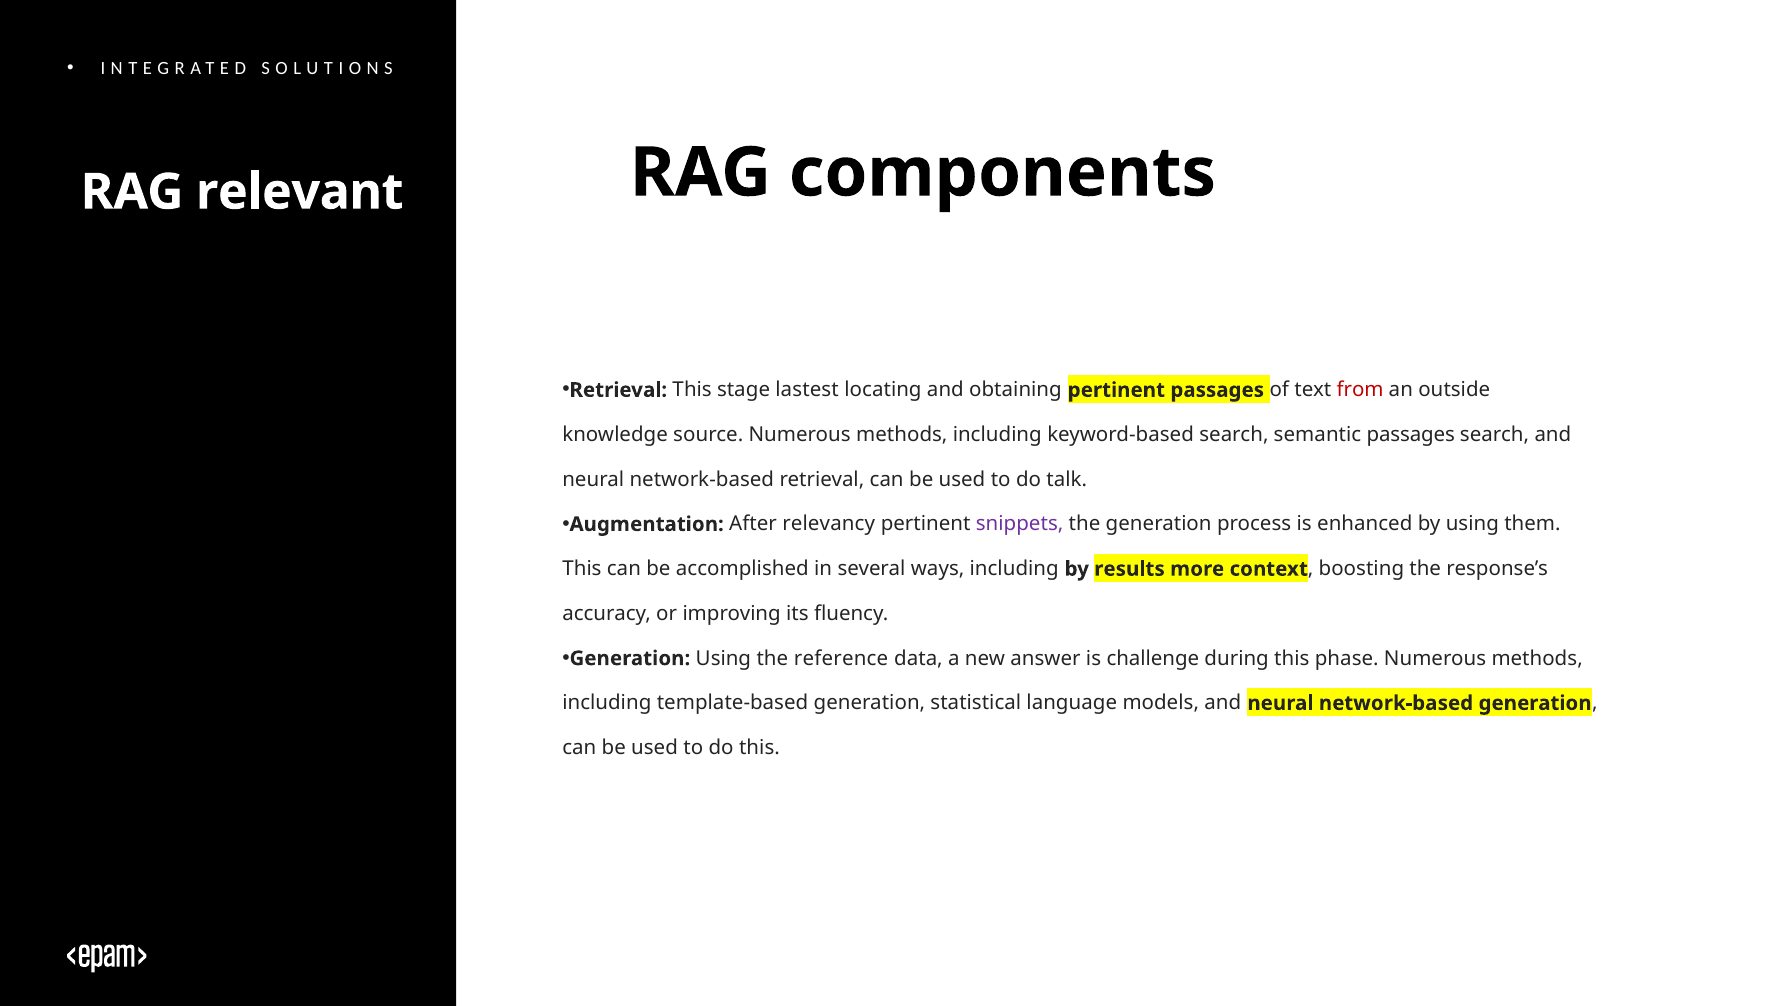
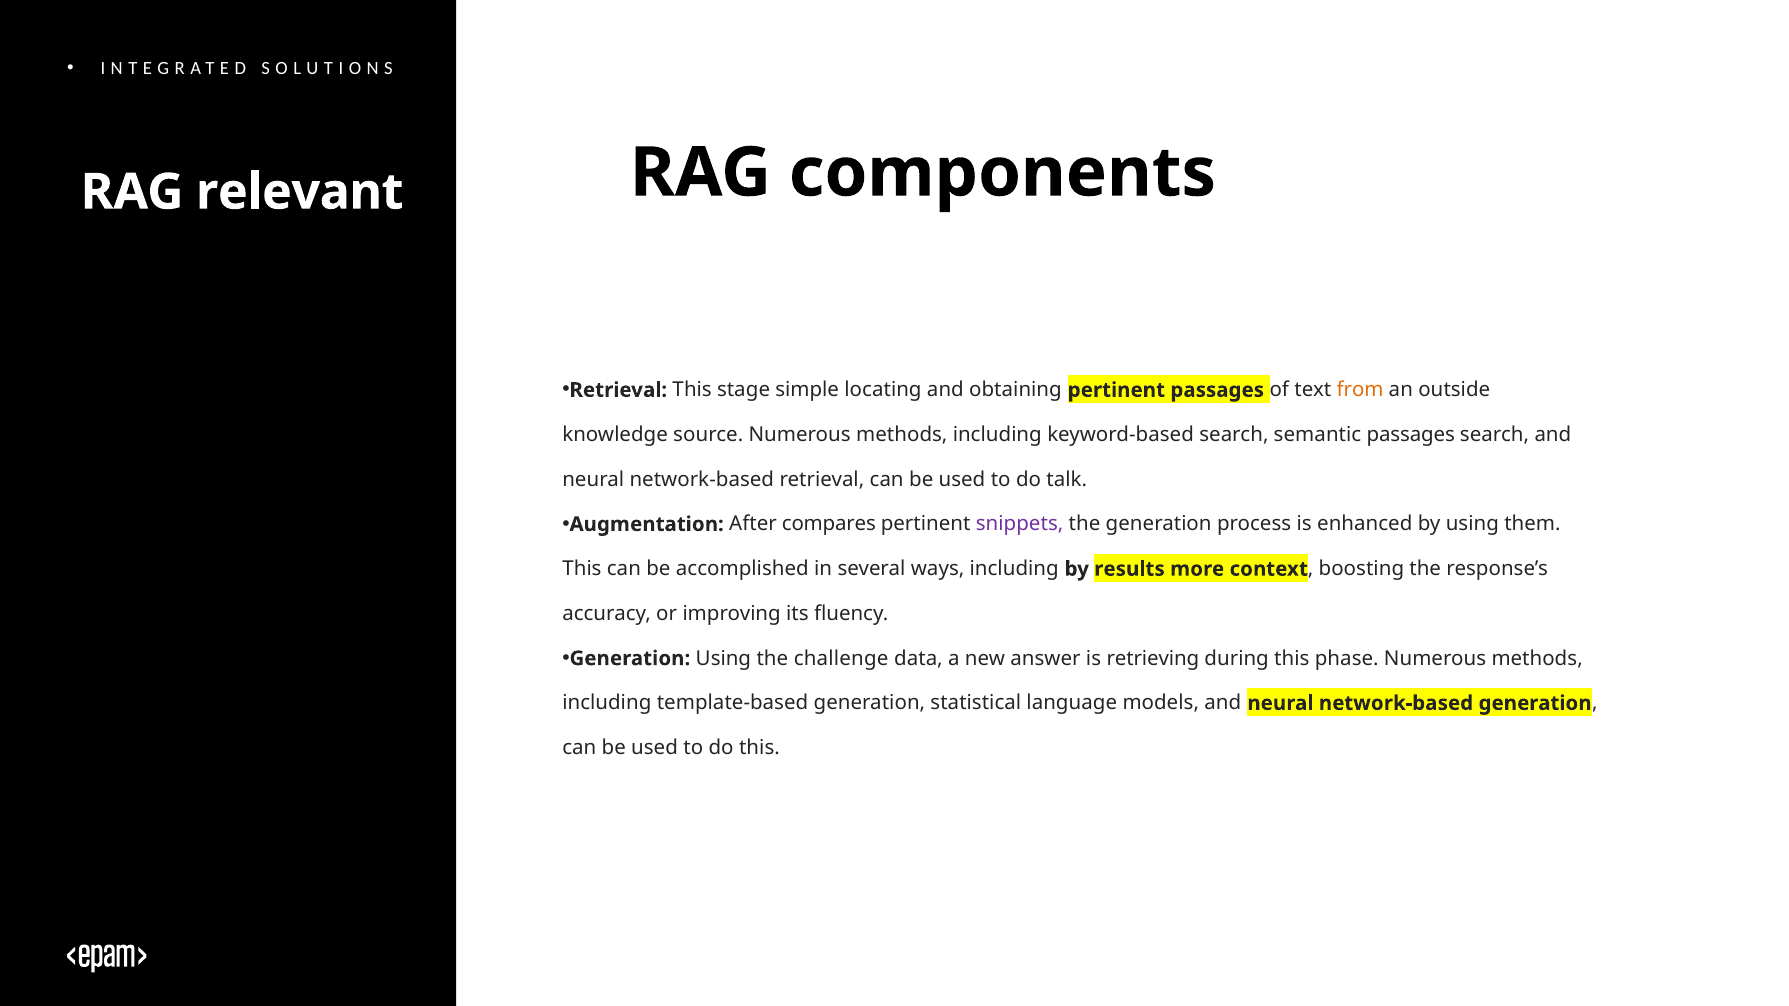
lastest: lastest -> simple
from colour: red -> orange
relevancy: relevancy -> compares
reference: reference -> challenge
challenge: challenge -> retrieving
